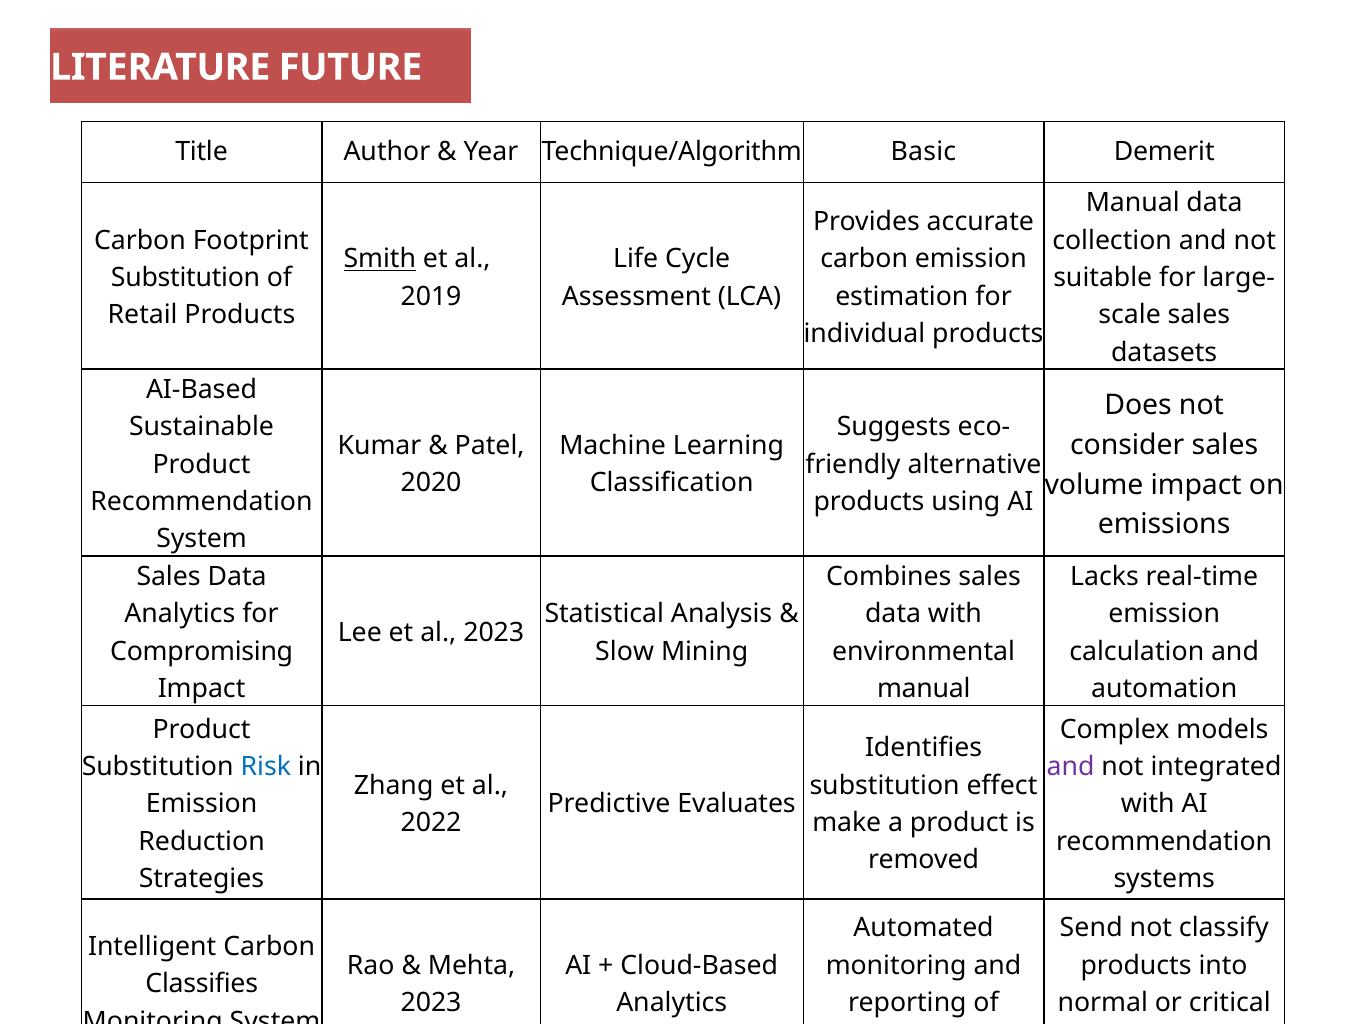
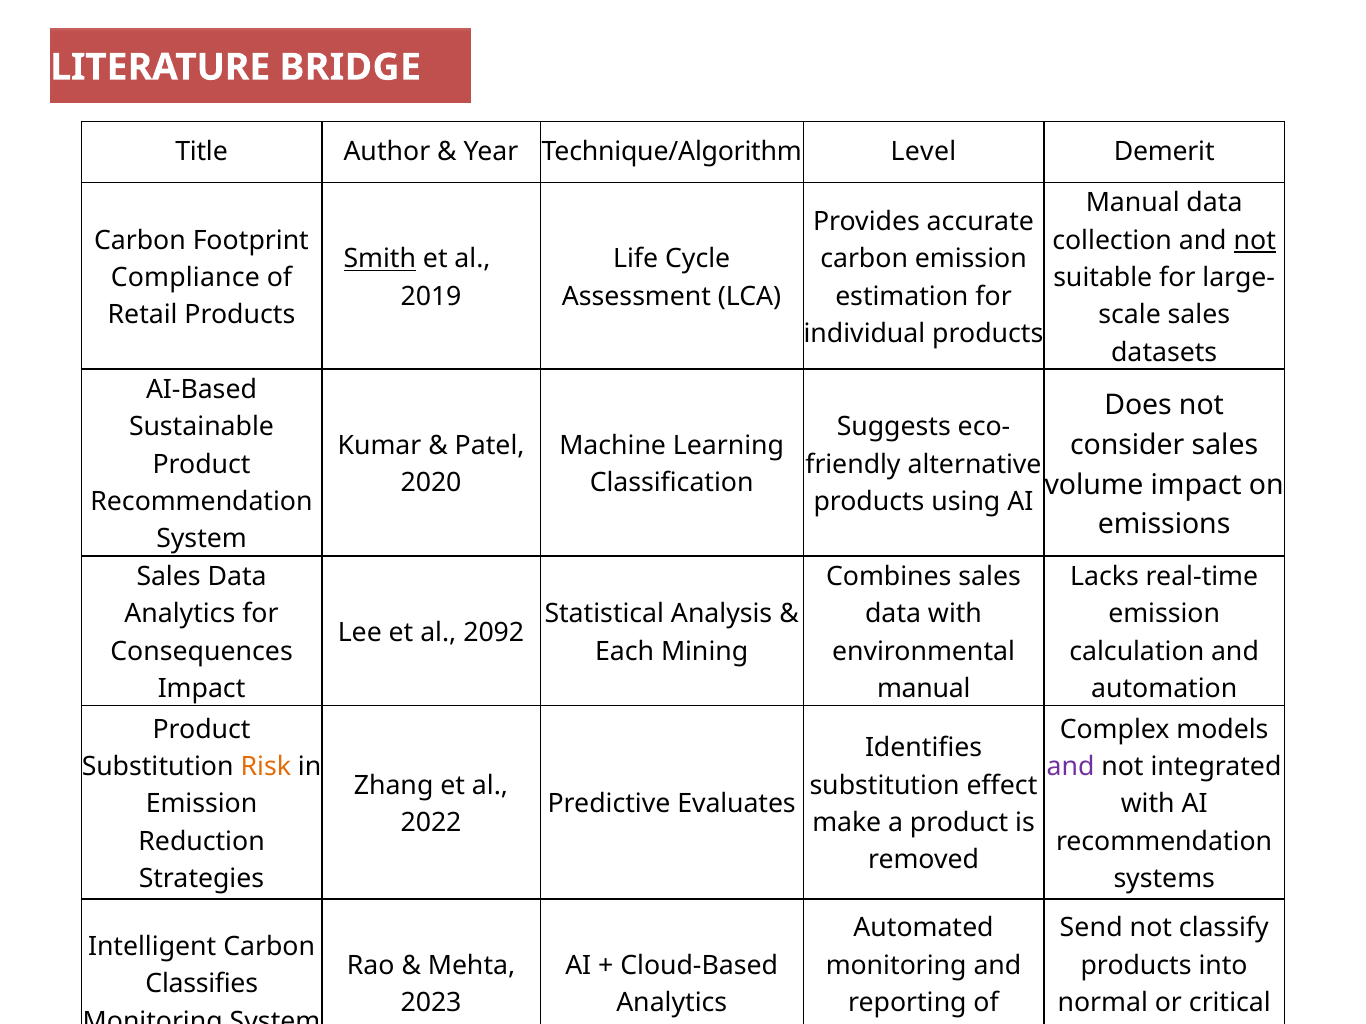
FUTURE: FUTURE -> BRIDGE
Basic: Basic -> Level
not at (1255, 240) underline: none -> present
Substitution at (186, 278): Substitution -> Compliance
al 2023: 2023 -> 2092
Compromising: Compromising -> Consequences
Slow: Slow -> Each
Risk colour: blue -> orange
